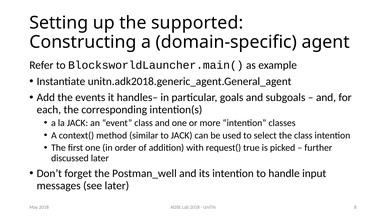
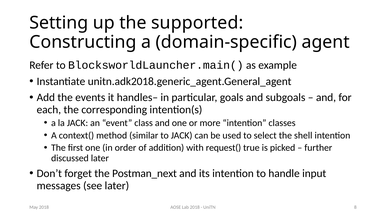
the class: class -> shell
Postman_well: Postman_well -> Postman_next
